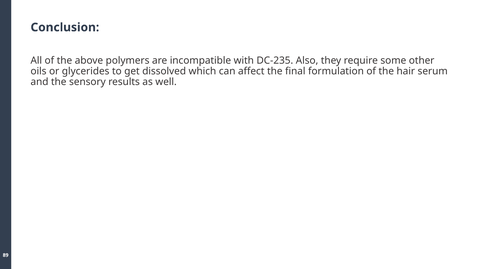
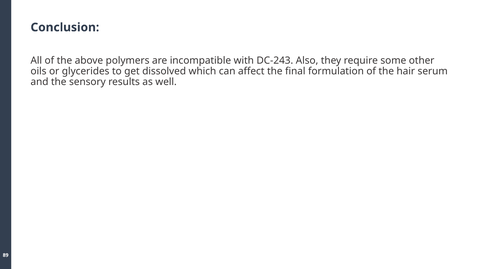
DC-235: DC-235 -> DC-243
